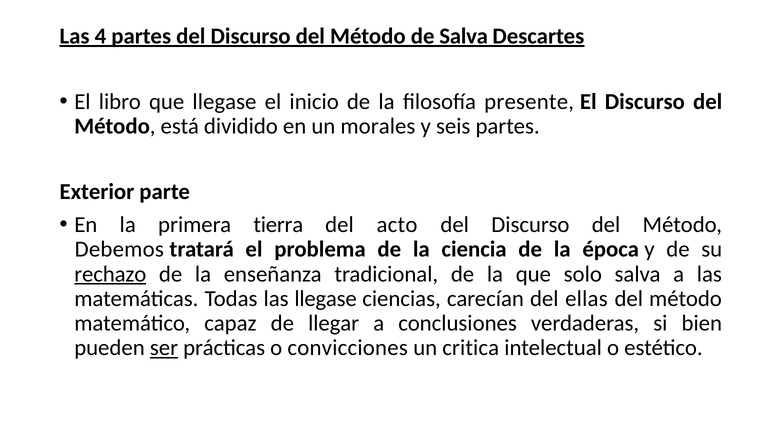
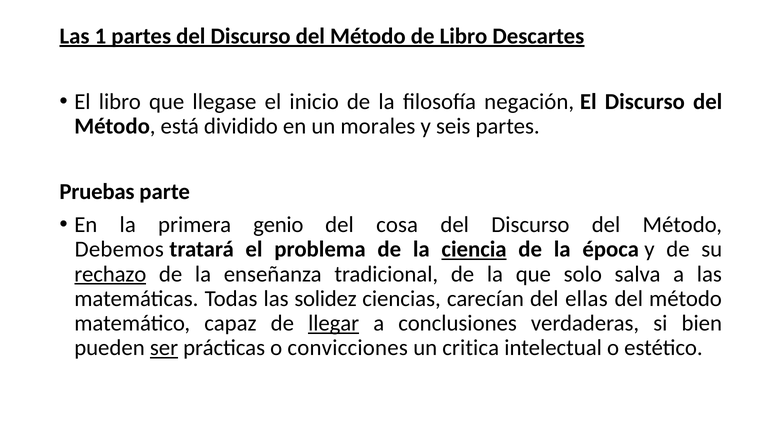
4: 4 -> 1
de Salva: Salva -> Libro
presente: presente -> negación
Exterior: Exterior -> Pruebas
tierra: tierra -> genio
acto: acto -> cosa
ciencia underline: none -> present
las llegase: llegase -> solidez
llegar underline: none -> present
